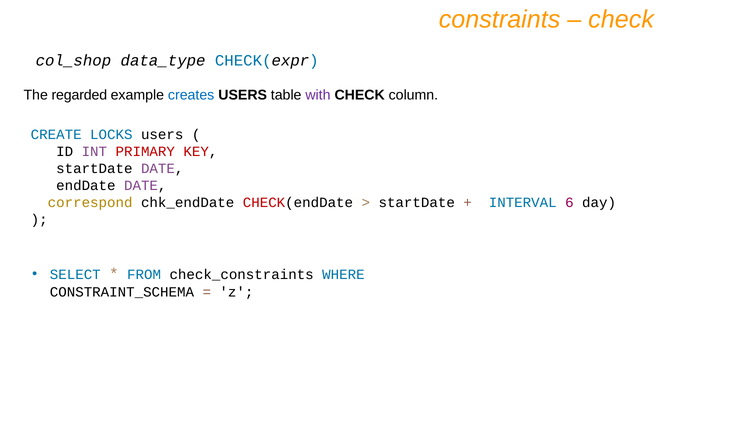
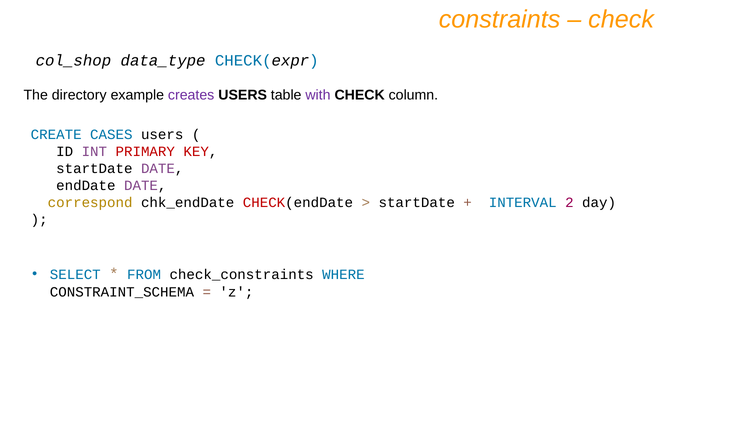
regarded: regarded -> directory
creates colour: blue -> purple
LOCKS: LOCKS -> CASES
6: 6 -> 2
